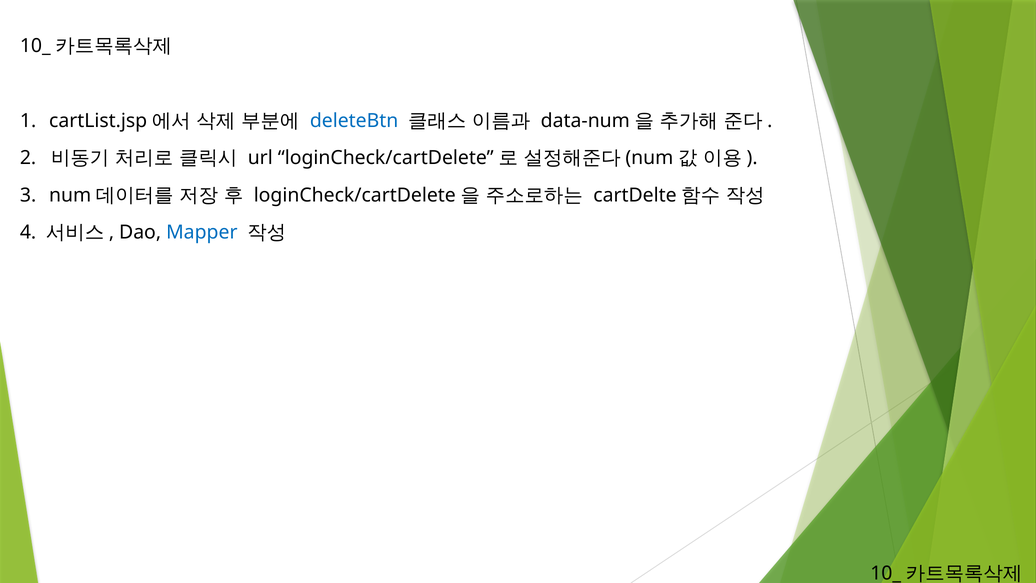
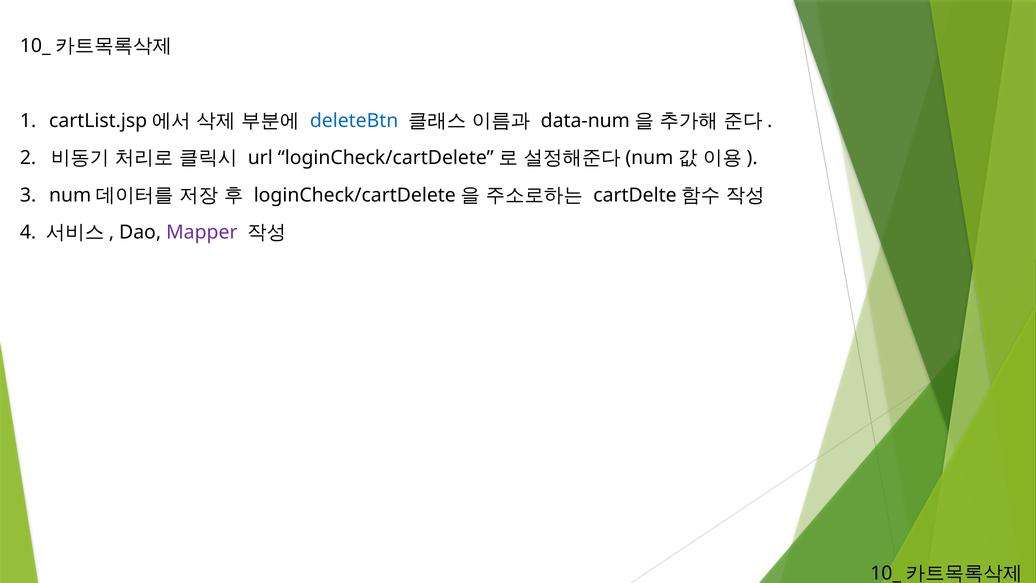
Mapper colour: blue -> purple
